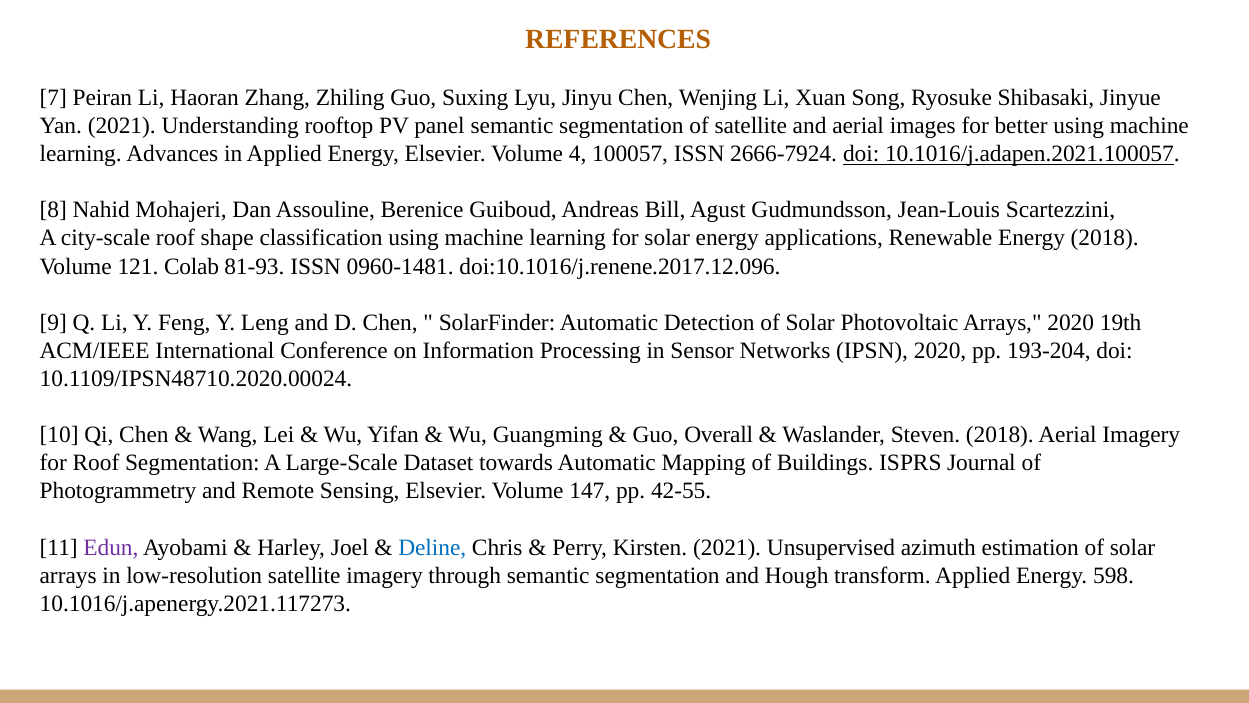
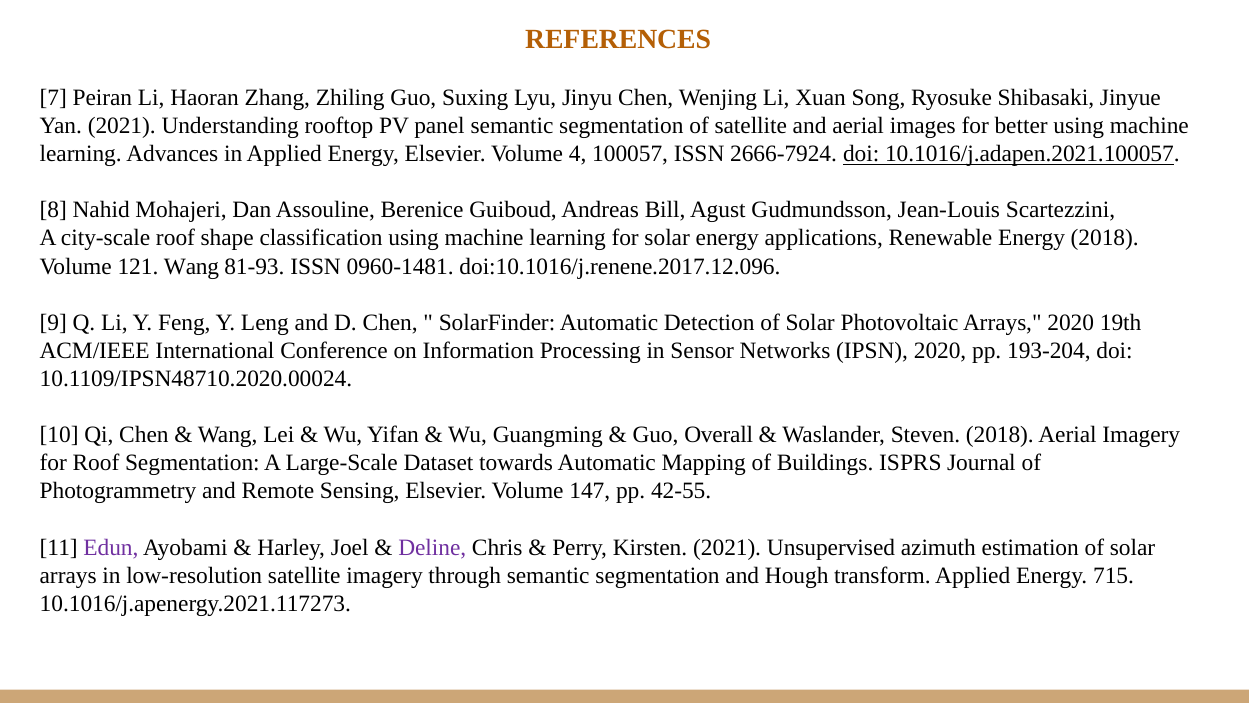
121 Colab: Colab -> Wang
Deline colour: blue -> purple
598: 598 -> 715
